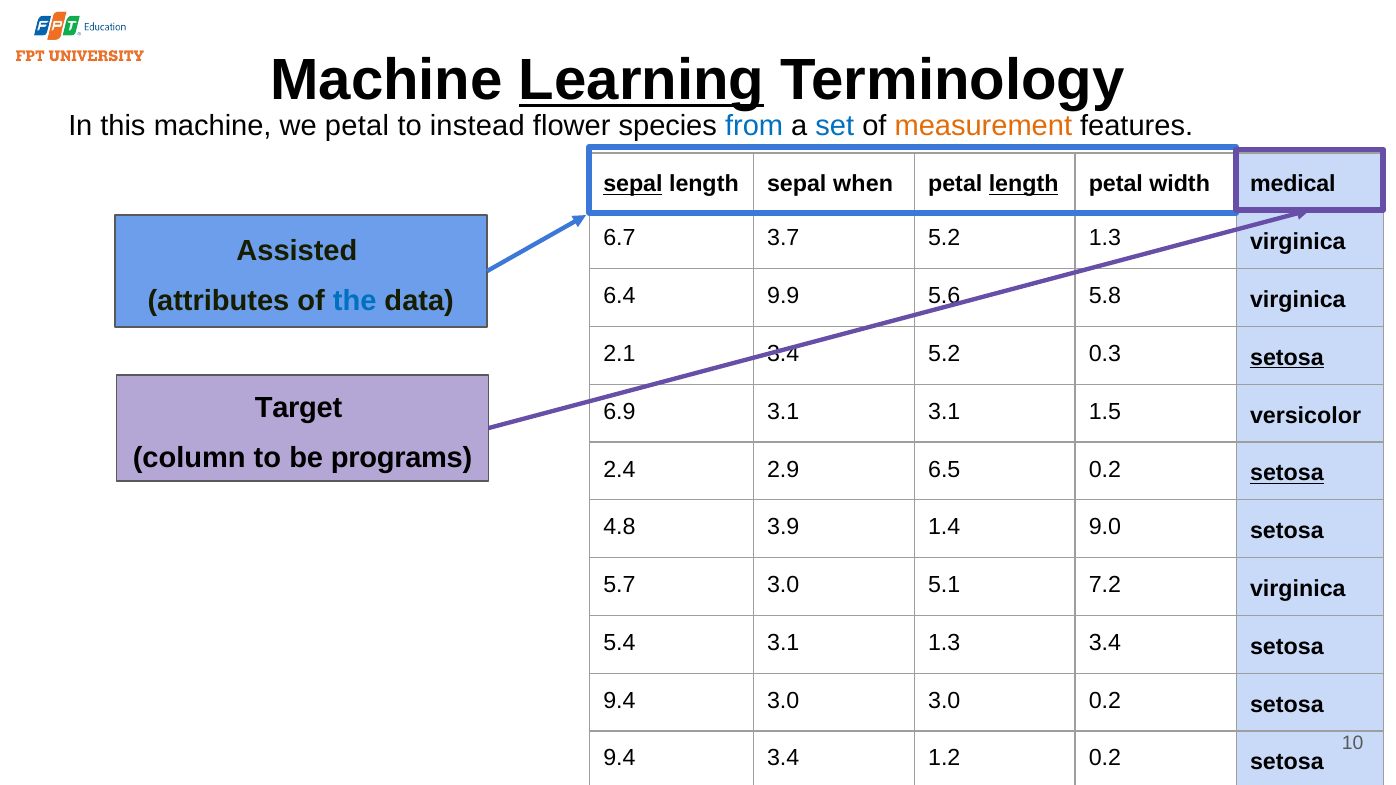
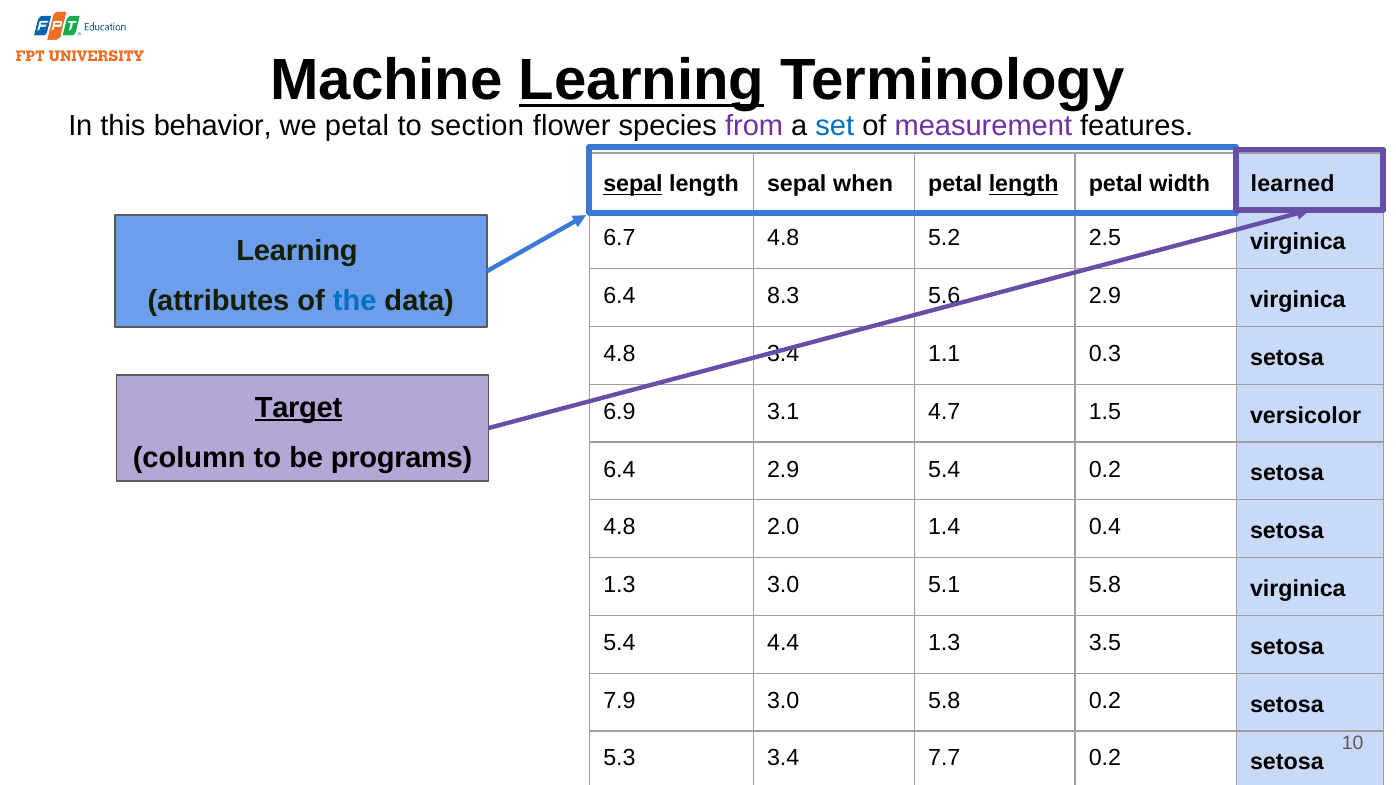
this machine: machine -> behavior
instead: instead -> section
from colour: blue -> purple
measurement colour: orange -> purple
medical: medical -> learned
6.7 3.7: 3.7 -> 4.8
5.2 1.3: 1.3 -> 2.5
Assisted at (297, 251): Assisted -> Learning
9.9: 9.9 -> 8.3
5.6 5.8: 5.8 -> 2.9
2.1 at (619, 354): 2.1 -> 4.8
3.4 5.2: 5.2 -> 1.1
setosa at (1287, 358) underline: present -> none
Target underline: none -> present
3.1 3.1: 3.1 -> 4.7
2.4 at (619, 469): 2.4 -> 6.4
2.9 6.5: 6.5 -> 5.4
setosa at (1287, 473) underline: present -> none
3.9: 3.9 -> 2.0
9.0: 9.0 -> 0.4
5.7 at (619, 585): 5.7 -> 1.3
5.1 7.2: 7.2 -> 5.8
5.4 3.1: 3.1 -> 4.4
1.3 3.4: 3.4 -> 3.5
9.4 at (619, 701): 9.4 -> 7.9
3.0 3.0: 3.0 -> 5.8
9.4 at (619, 759): 9.4 -> 5.3
1.2: 1.2 -> 7.7
